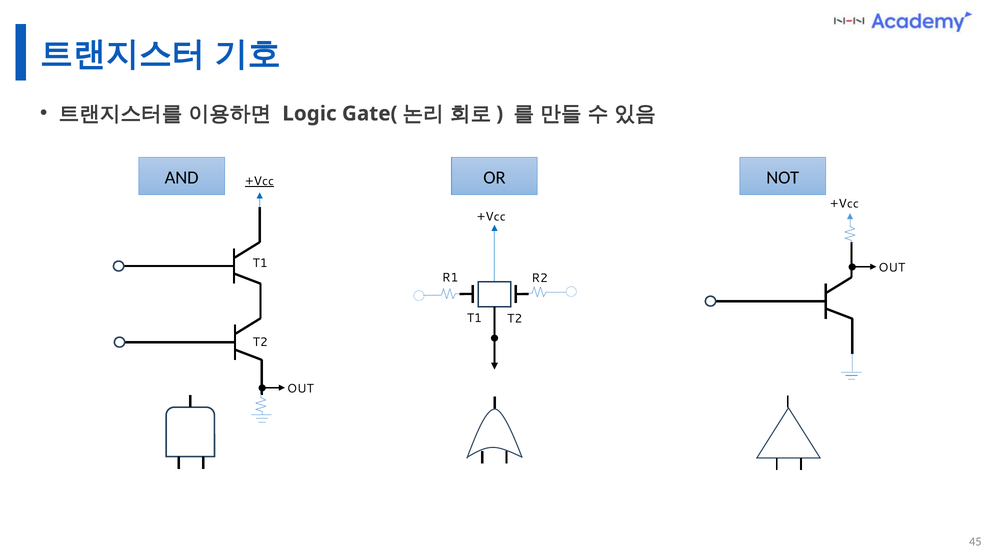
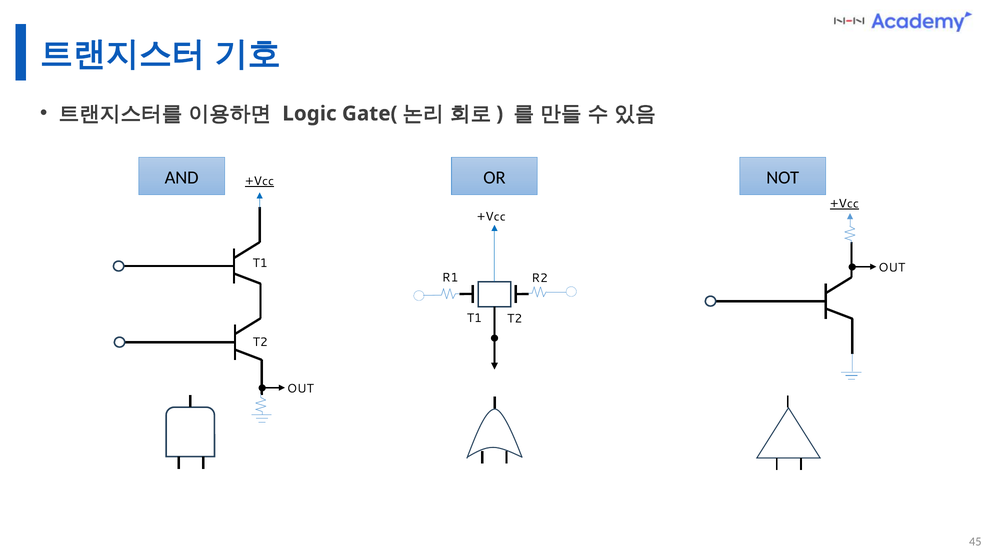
+Vcc at (845, 204) underline: none -> present
